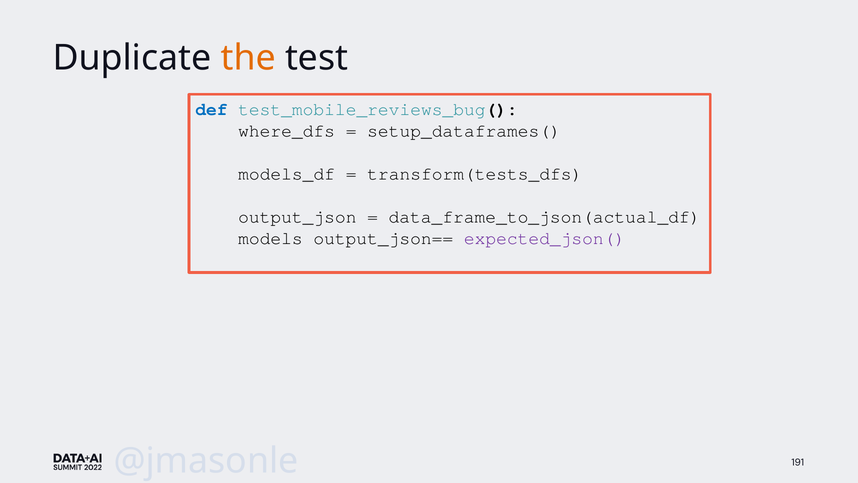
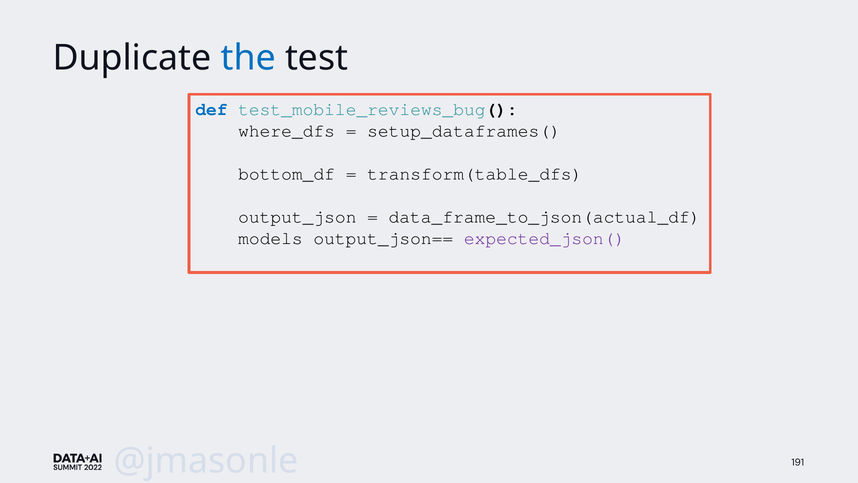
the colour: orange -> blue
models_df: models_df -> bottom_df
transform(tests_dfs: transform(tests_dfs -> transform(table_dfs
